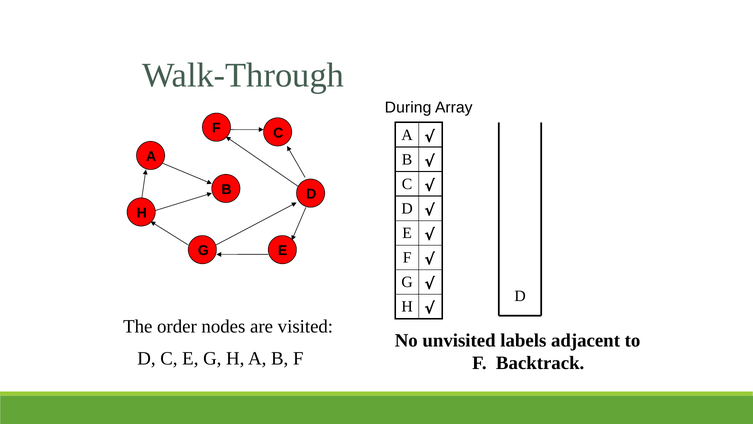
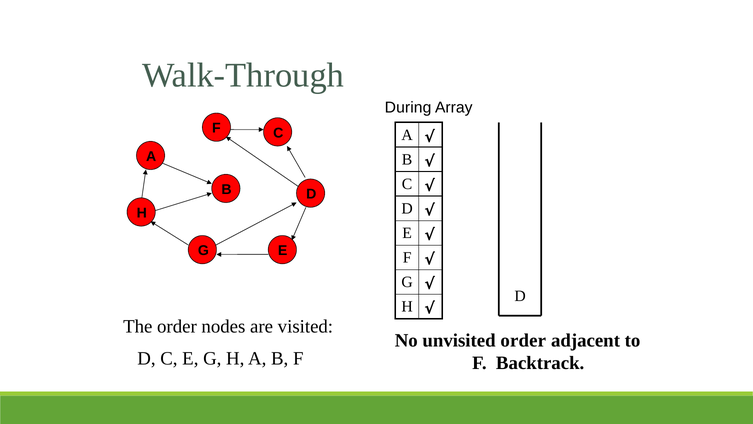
unvisited labels: labels -> order
